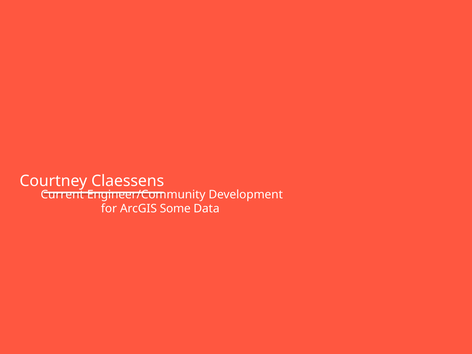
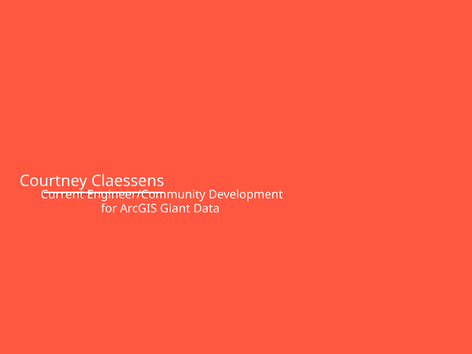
Some: Some -> Giant
